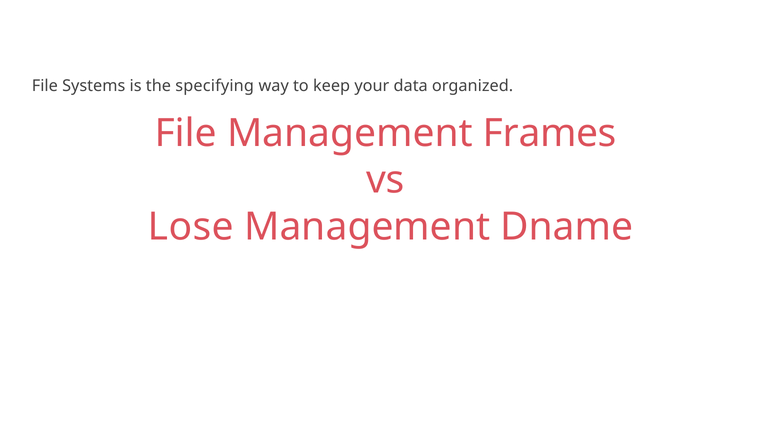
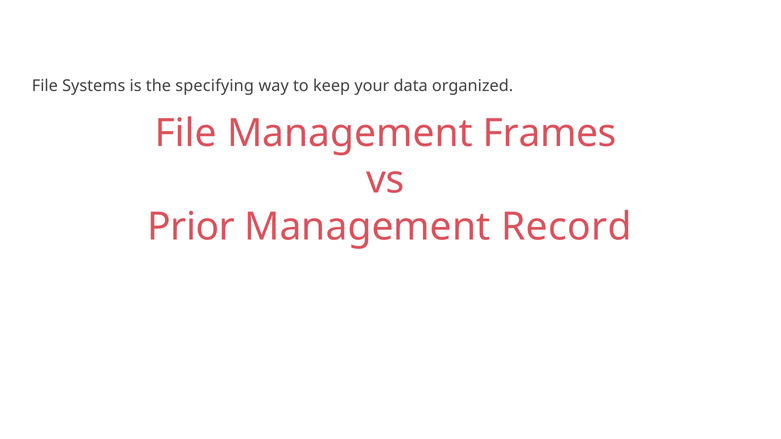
Lose: Lose -> Prior
Dname: Dname -> Record
